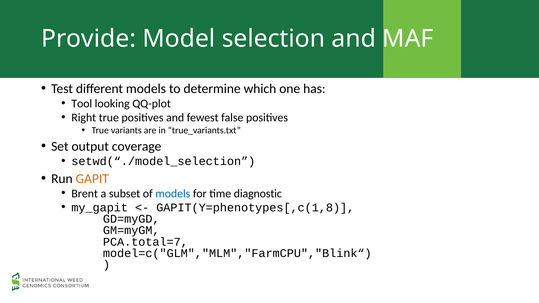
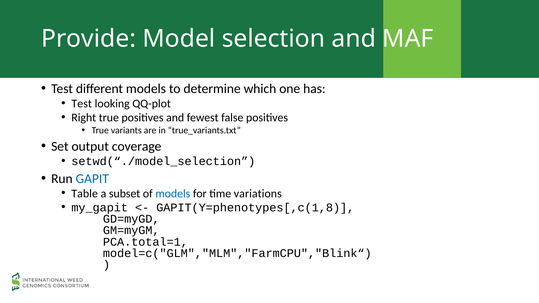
Tool at (82, 104): Tool -> Test
GAPIT colour: orange -> blue
Brent: Brent -> Table
diagnostic: diagnostic -> variations
PCA.total=7: PCA.total=7 -> PCA.total=1
